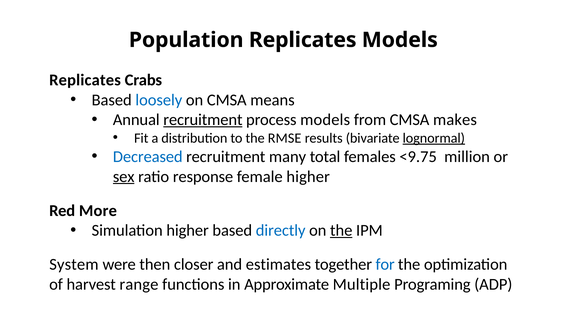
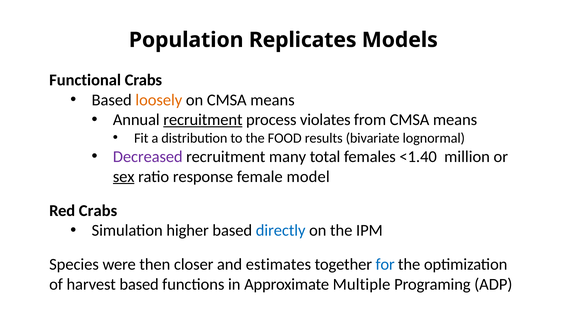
Replicates at (85, 80): Replicates -> Functional
loosely colour: blue -> orange
process models: models -> violates
from CMSA makes: makes -> means
RMSE: RMSE -> FOOD
lognormal underline: present -> none
Decreased colour: blue -> purple
<9.75: <9.75 -> <1.40
female higher: higher -> model
Red More: More -> Crabs
the at (341, 230) underline: present -> none
System: System -> Species
harvest range: range -> based
